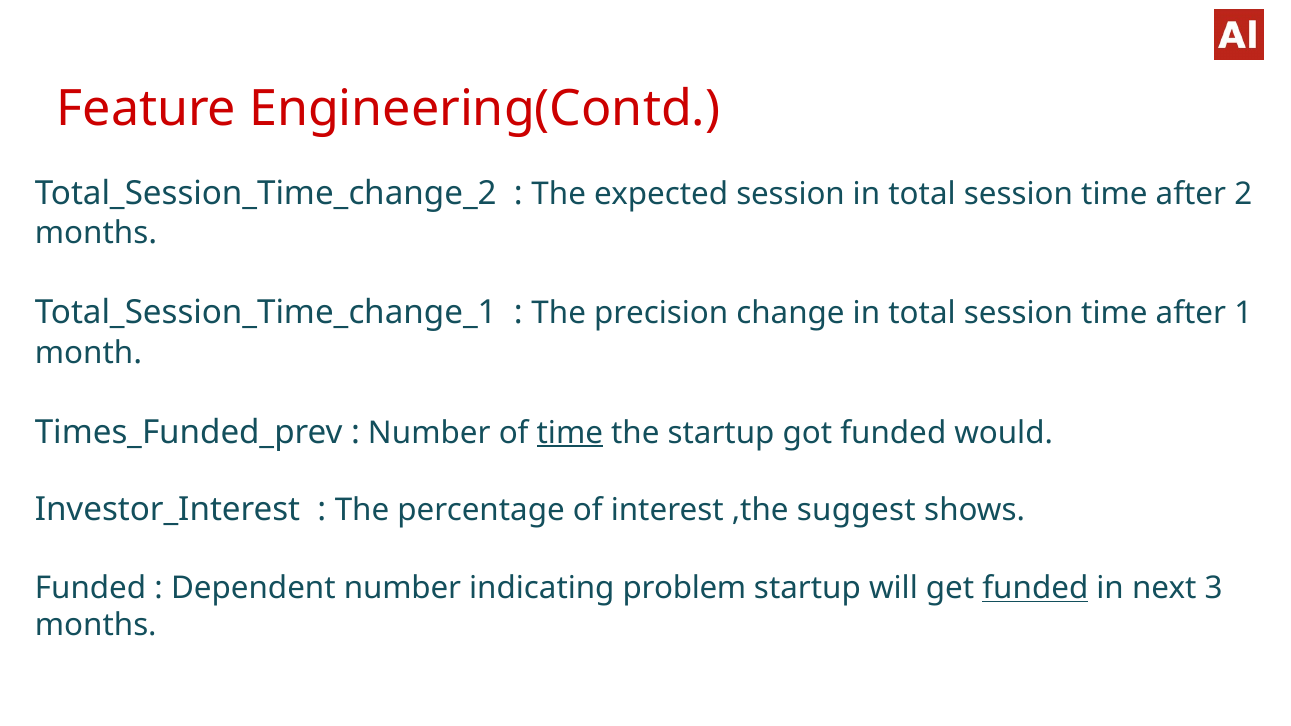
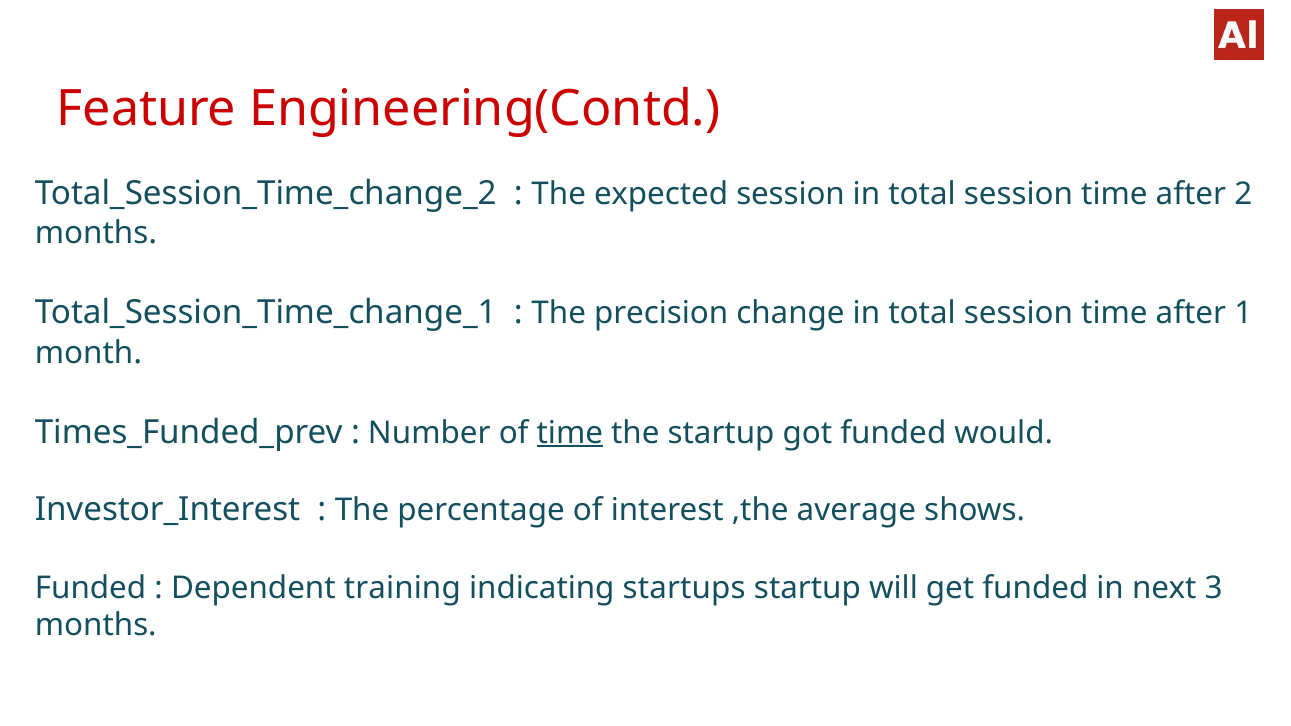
suggest: suggest -> average
Dependent number: number -> training
problem: problem -> startups
funded at (1035, 588) underline: present -> none
